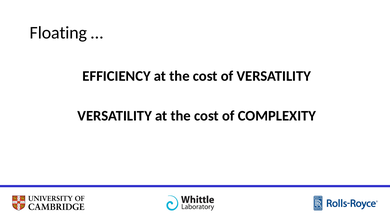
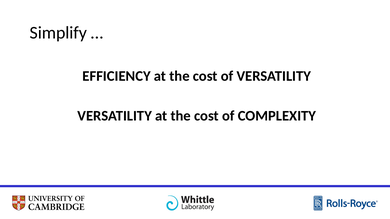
Floating: Floating -> Simplify
